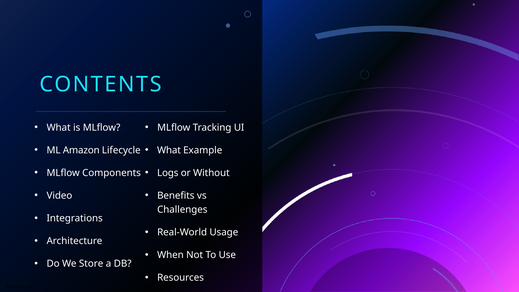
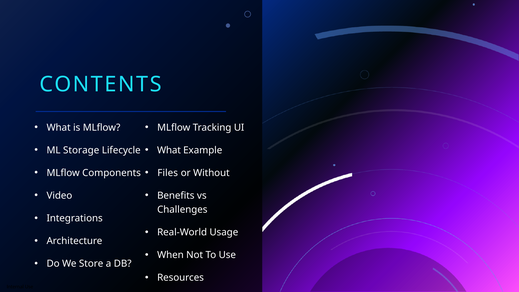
Amazon: Amazon -> Storage
Logs: Logs -> Files
